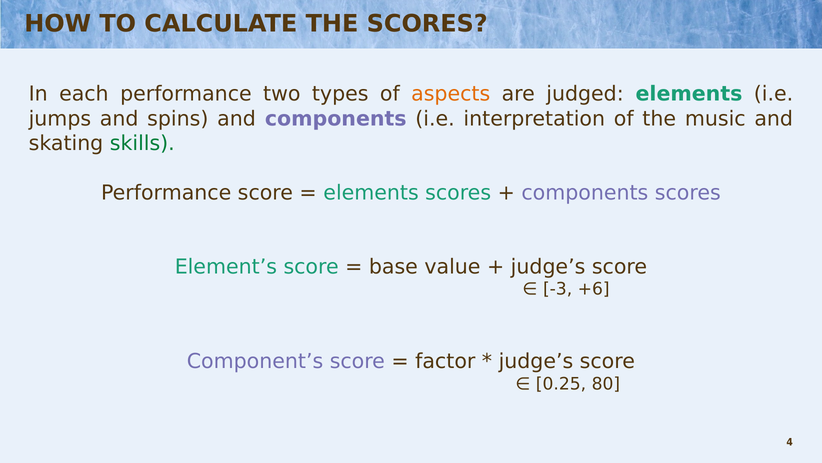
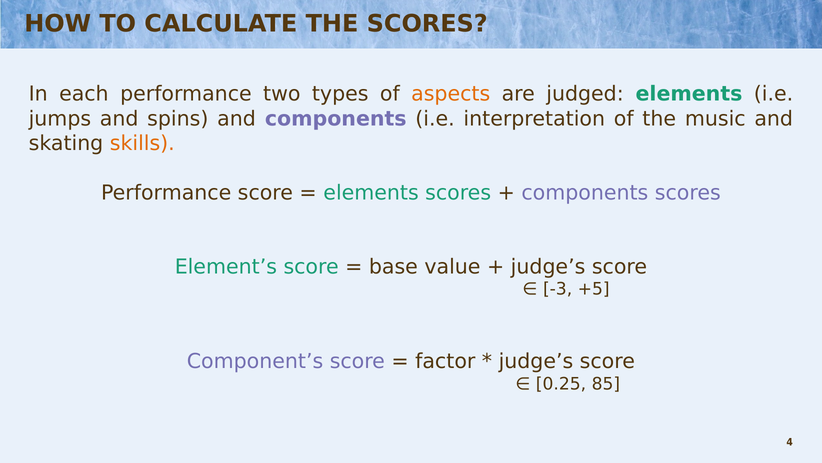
skills colour: green -> orange
+6: +6 -> +5
80: 80 -> 85
